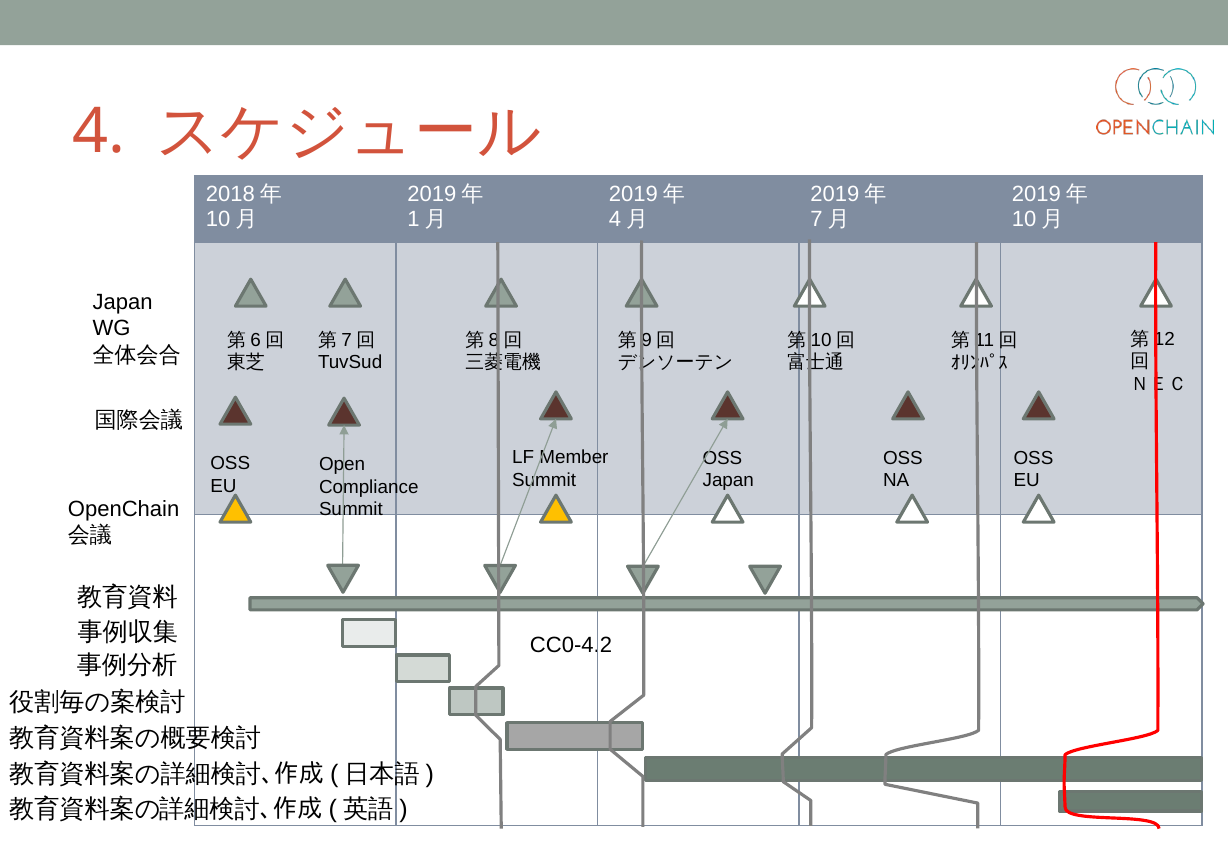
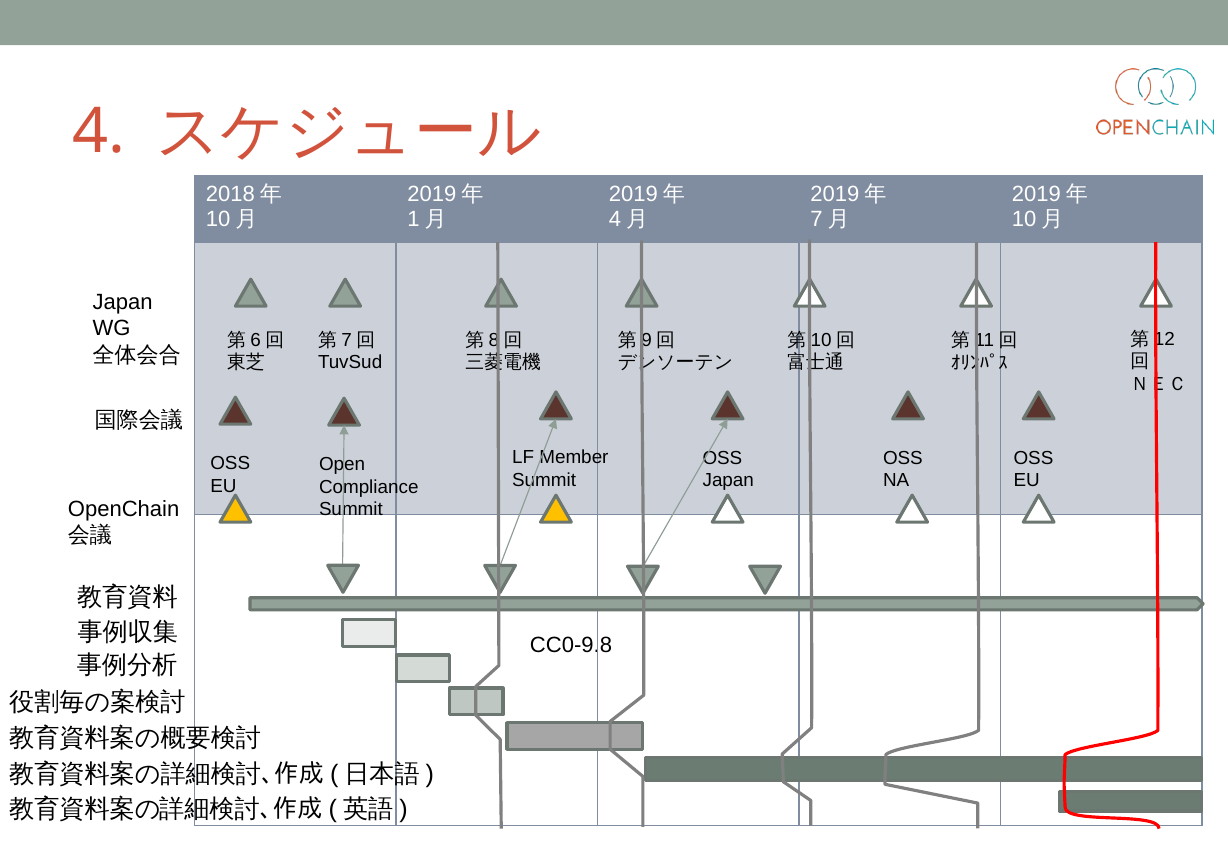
CC0-4.2: CC0-4.2 -> CC0-9.8
